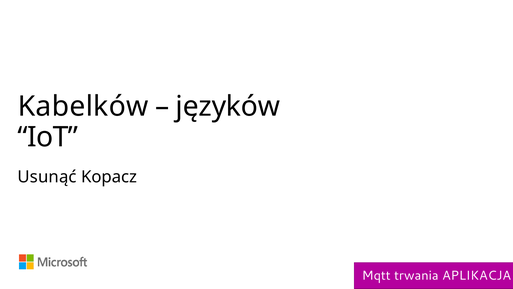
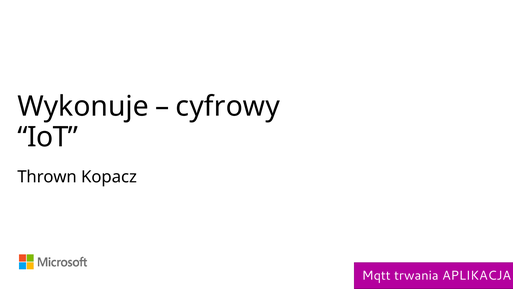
Kabelków: Kabelków -> Wykonuje
języków: języków -> cyfrowy
Usunąć: Usunąć -> Thrown
